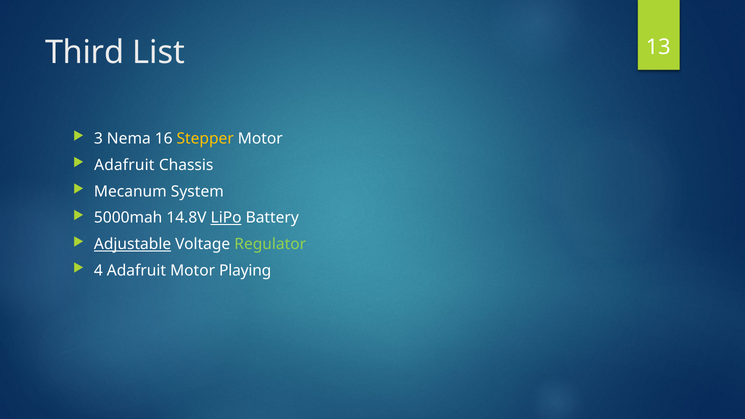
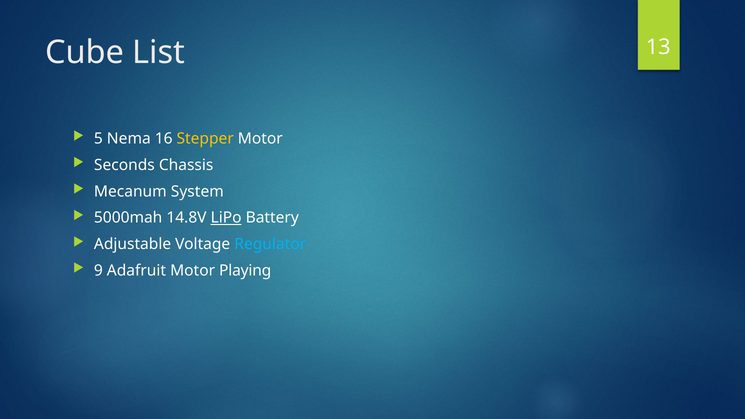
Third: Third -> Cube
3: 3 -> 5
Adafruit at (124, 165): Adafruit -> Seconds
Adjustable underline: present -> none
Regulator colour: light green -> light blue
4: 4 -> 9
